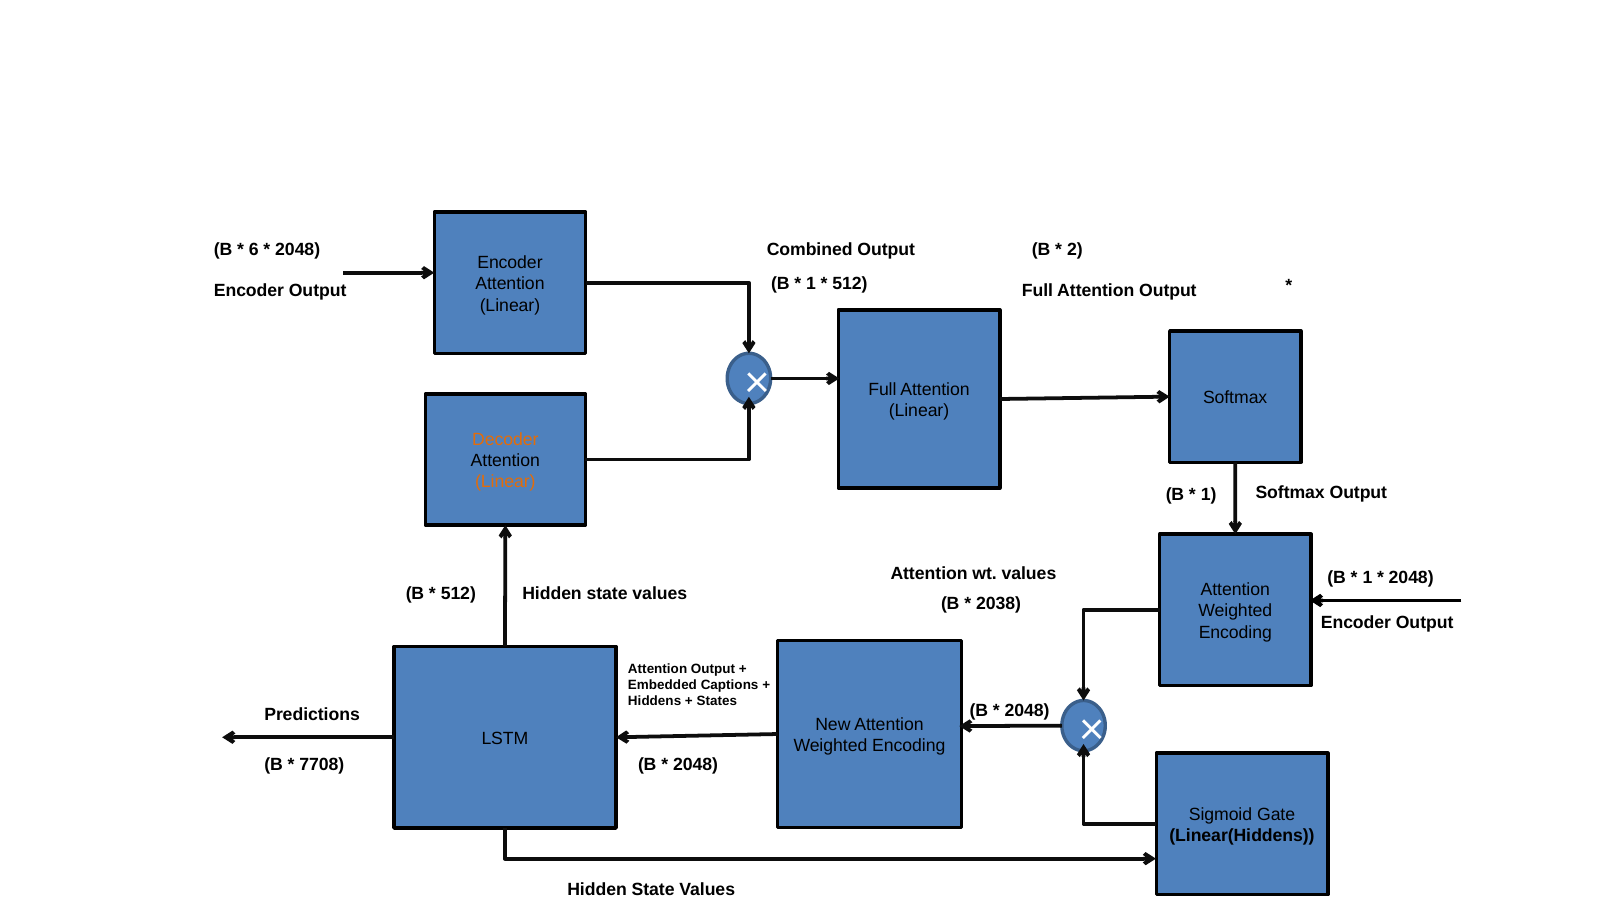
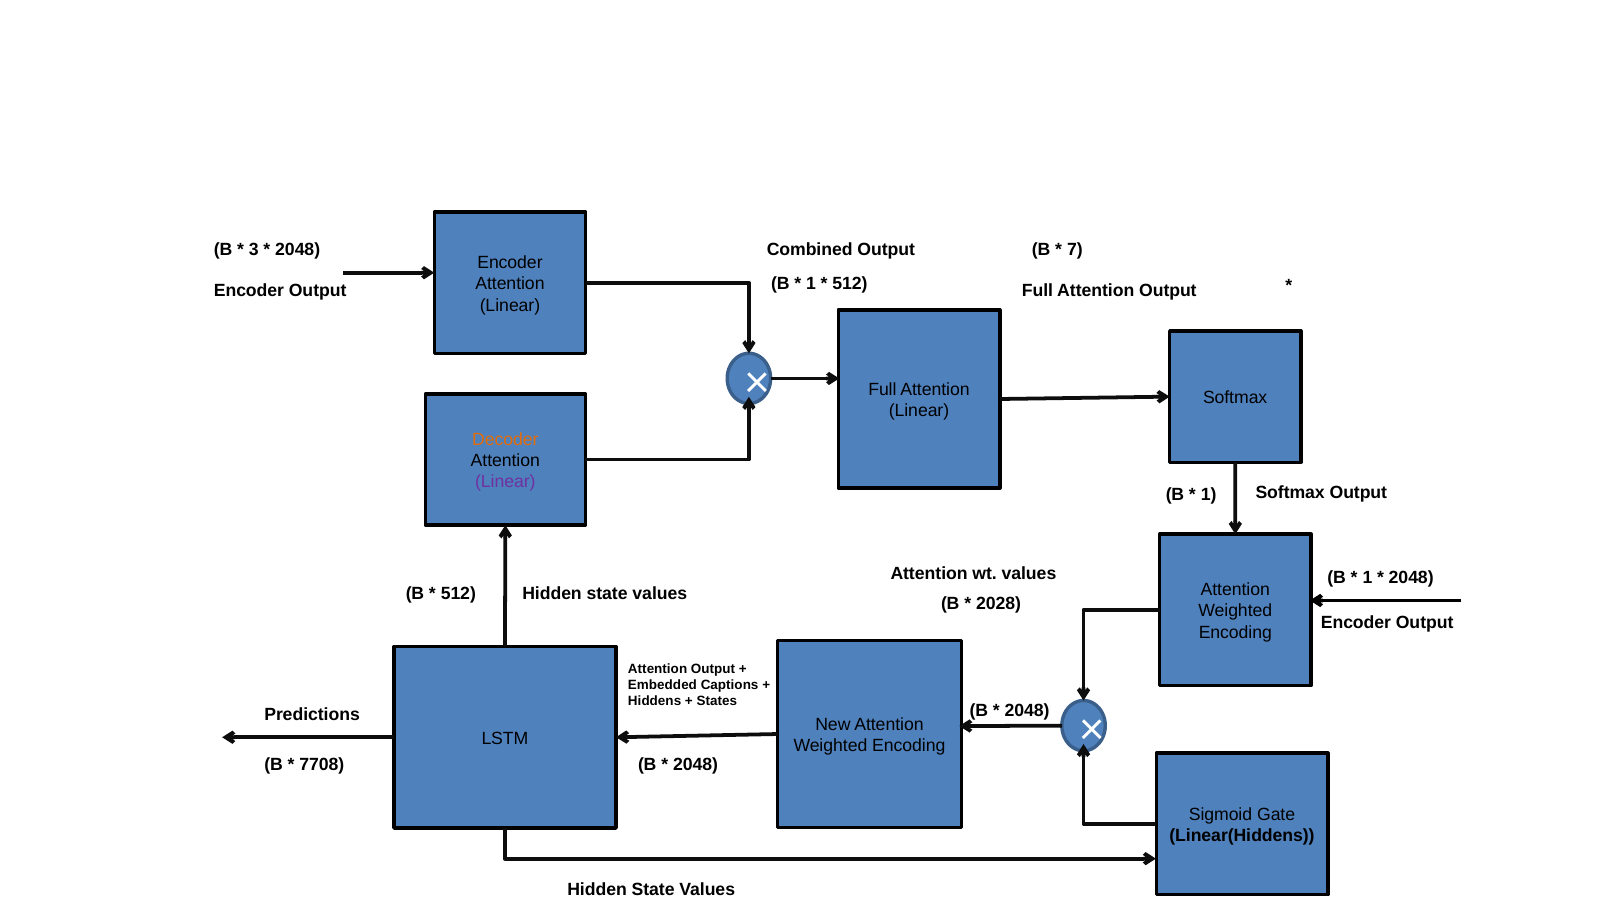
6: 6 -> 3
2: 2 -> 7
Linear at (505, 482) colour: orange -> purple
2038: 2038 -> 2028
